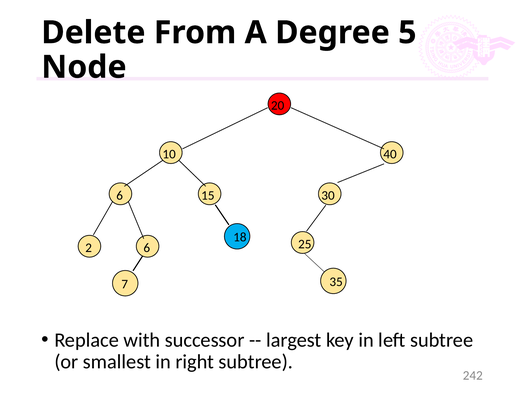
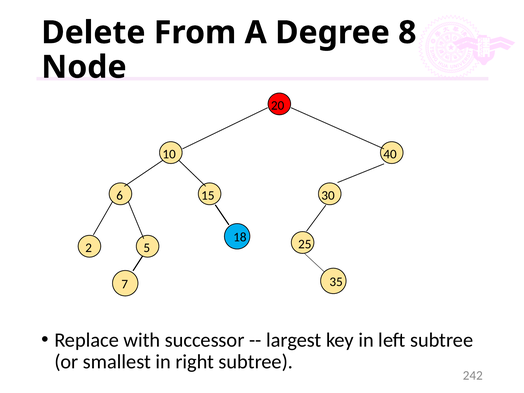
5: 5 -> 8
2 6: 6 -> 5
